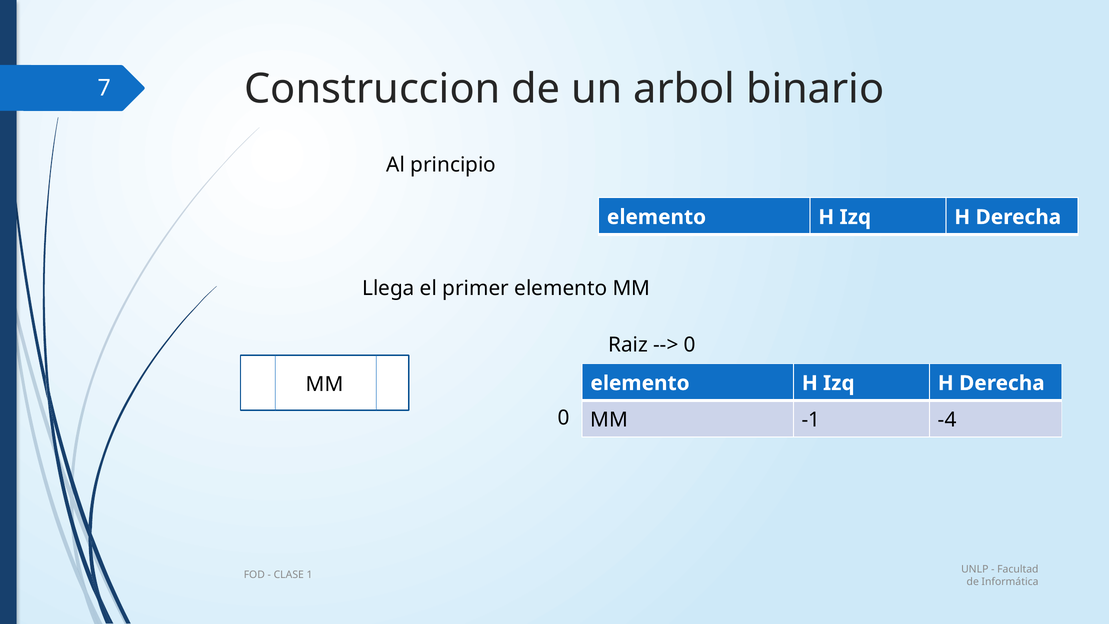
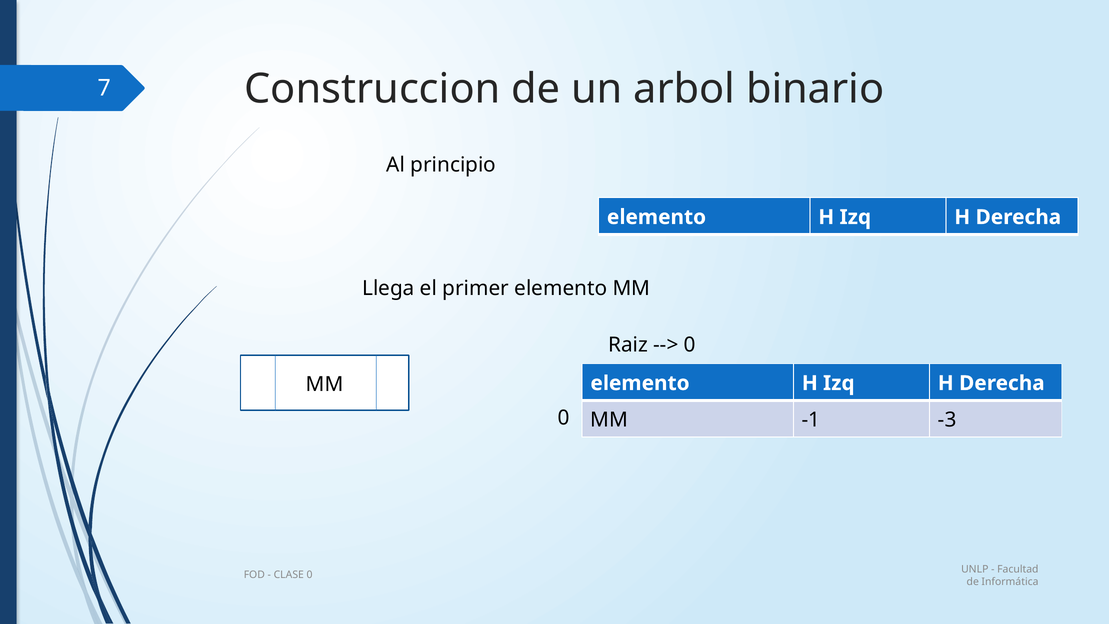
-4: -4 -> -3
CLASE 1: 1 -> 0
